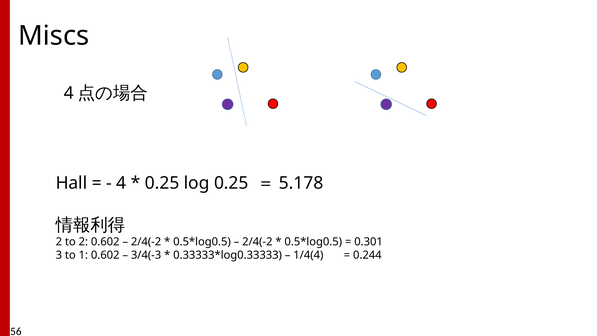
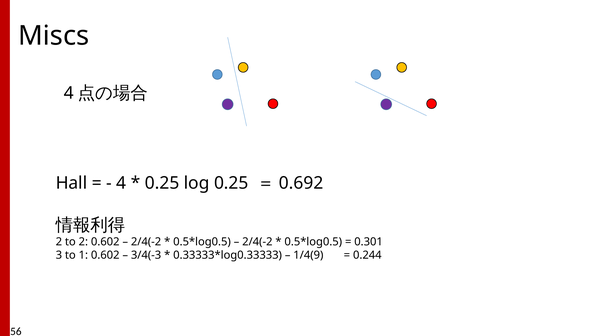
5.178: 5.178 -> 0.692
1/4(4: 1/4(4 -> 1/4(9
